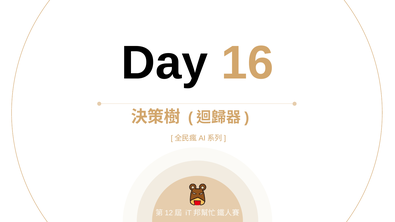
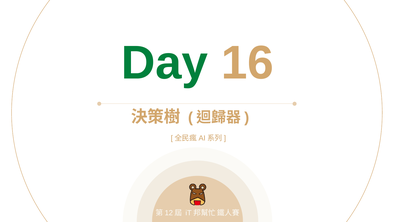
Day colour: black -> green
